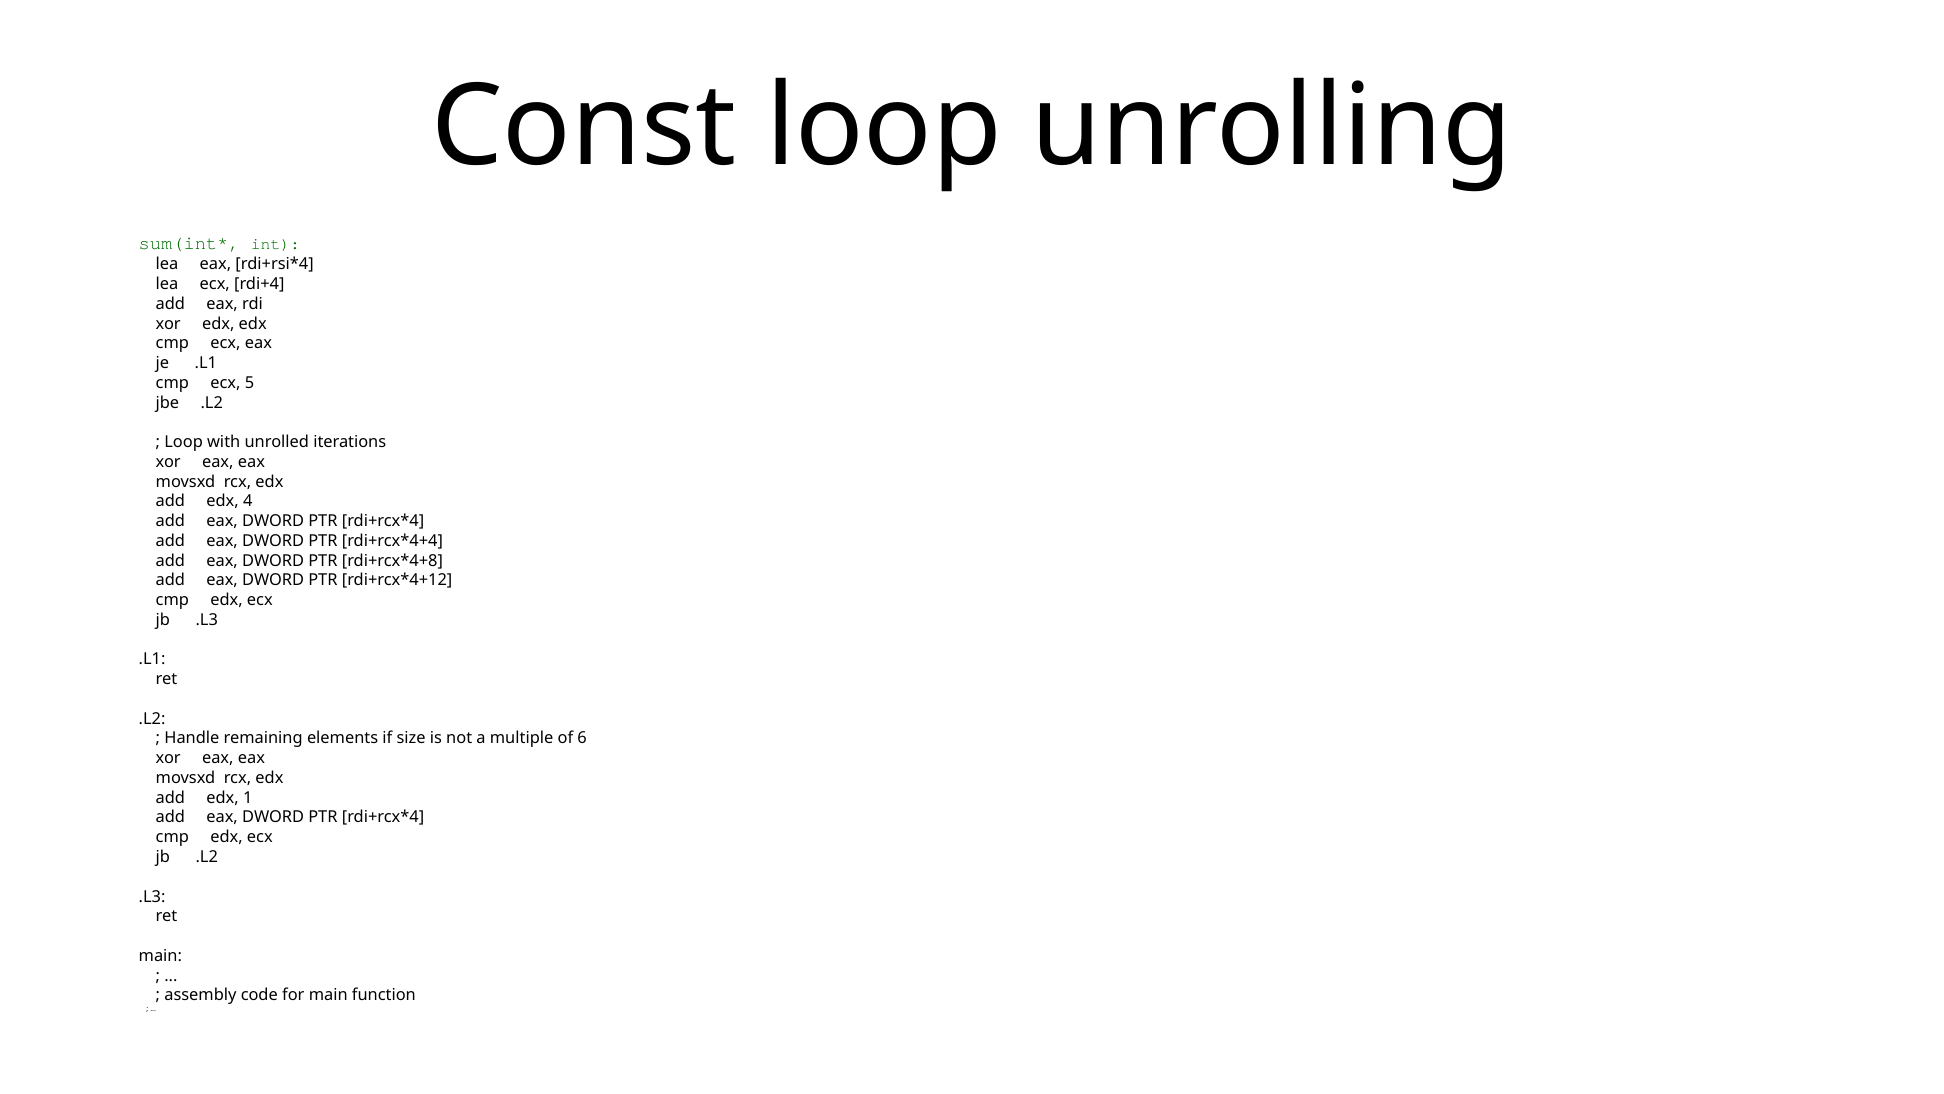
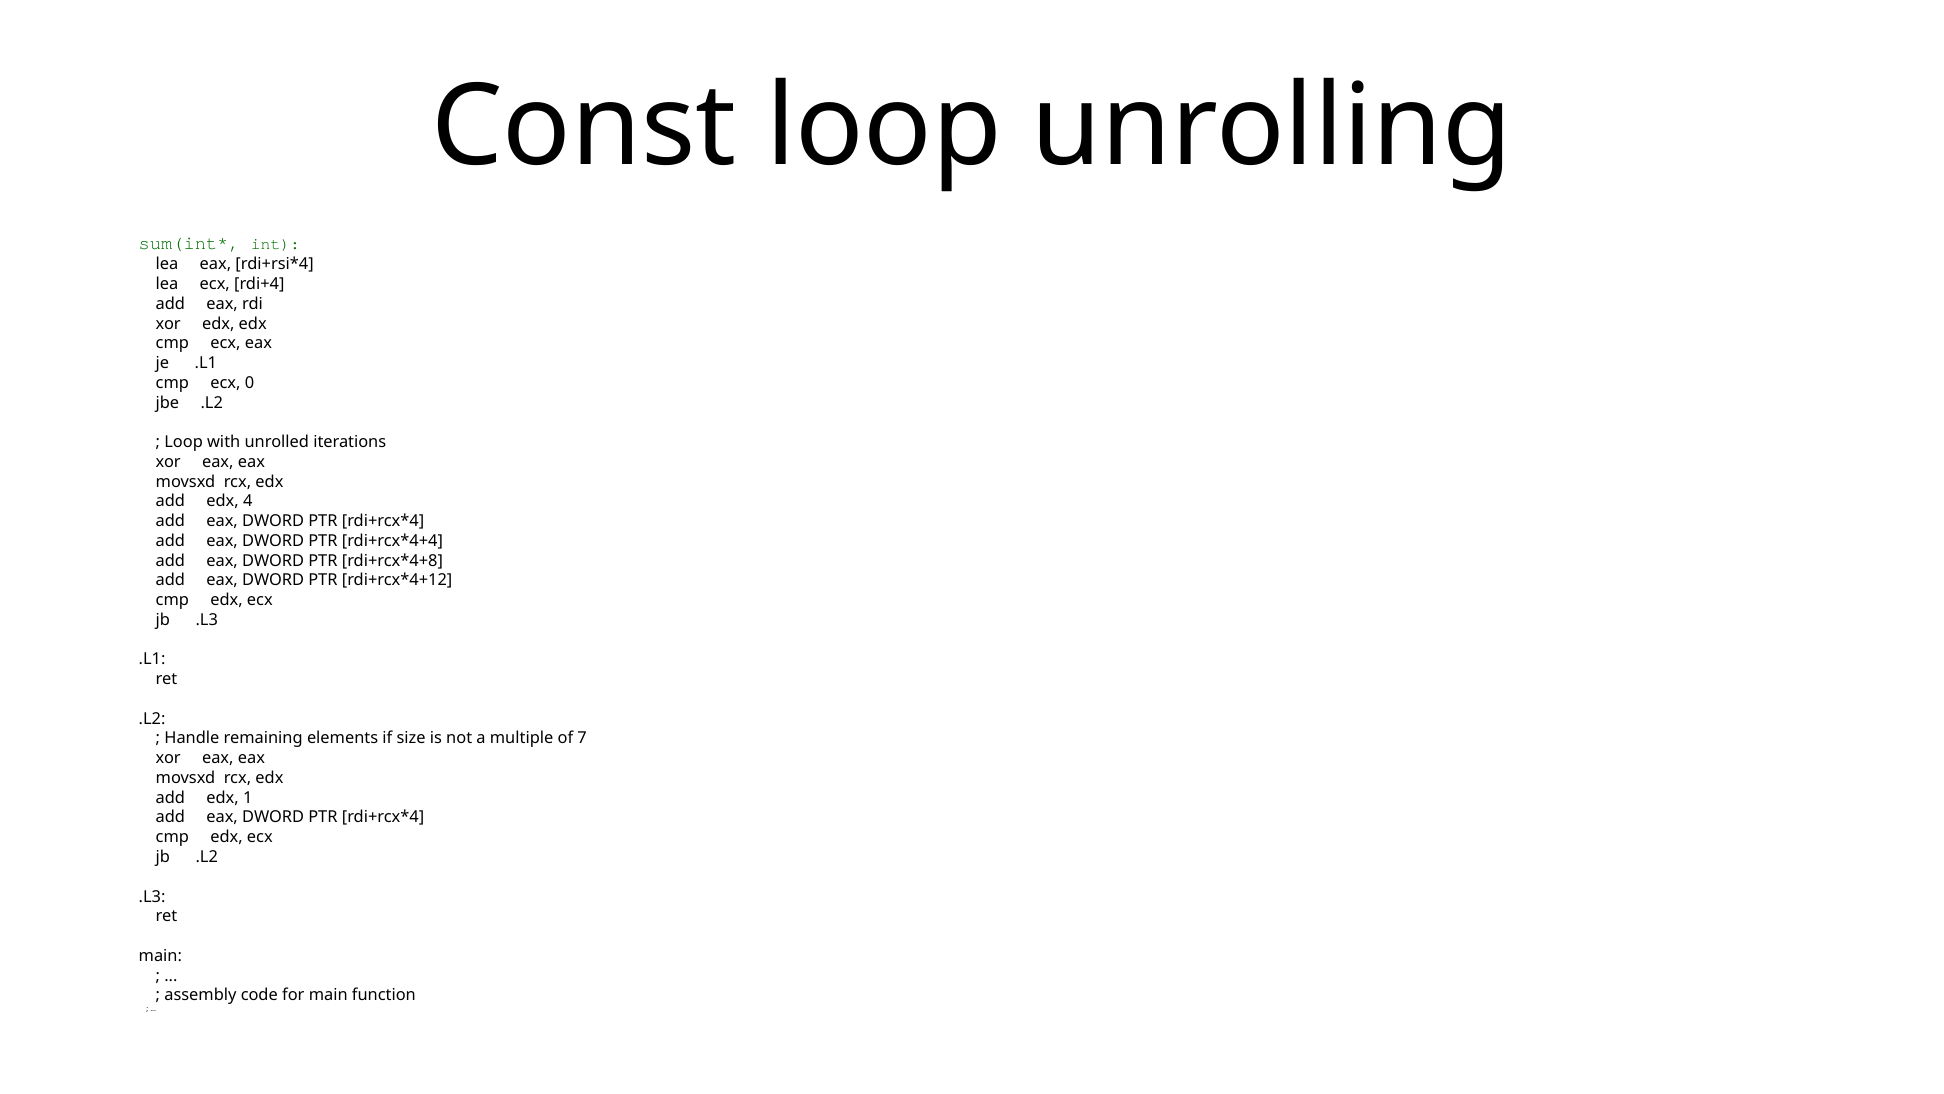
5: 5 -> 0
6: 6 -> 7
